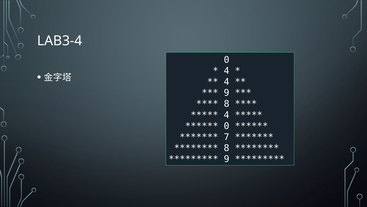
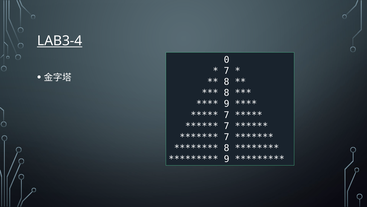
LAB3-4 underline: none -> present
4 at (227, 71): 4 -> 7
4 at (227, 82): 4 -> 8
9 at (227, 93): 9 -> 8
8 at (227, 104): 8 -> 9
4 at (227, 115): 4 -> 7
0 at (227, 126): 0 -> 7
